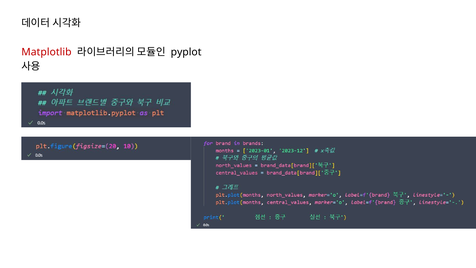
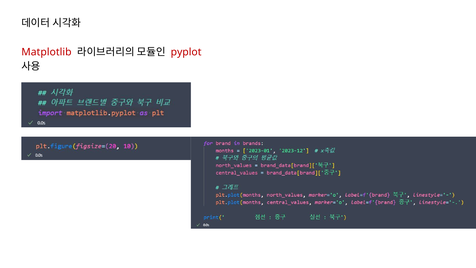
pyplot colour: black -> red
